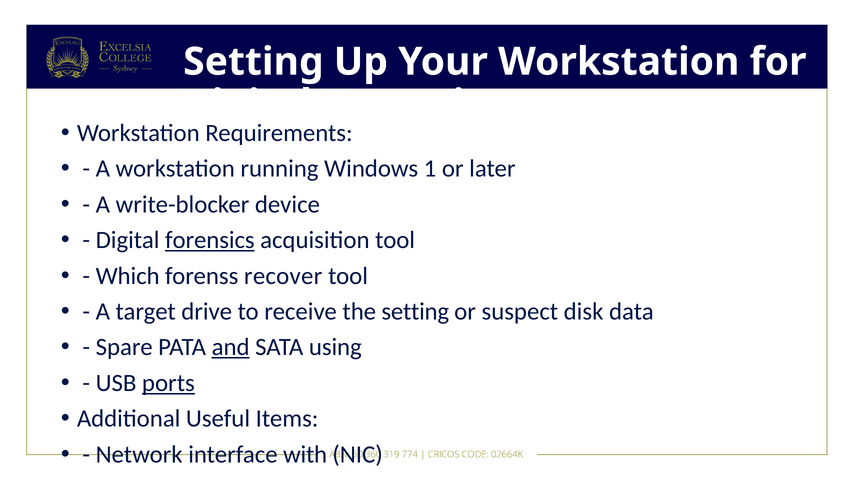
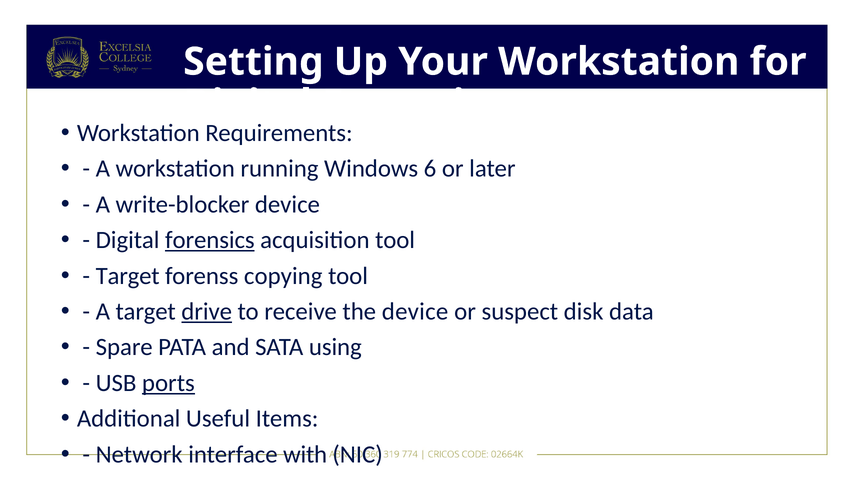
1: 1 -> 6
Which at (128, 276): Which -> Target
recover: recover -> copying
drive underline: none -> present
the setting: setting -> device
and underline: present -> none
